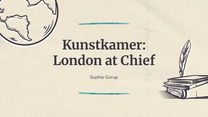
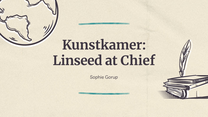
London: London -> Linseed
